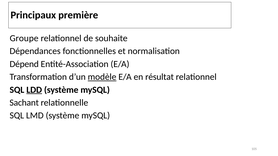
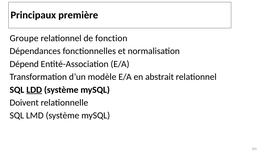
souhaite: souhaite -> fonction
modèle underline: present -> none
résultat: résultat -> abstrait
Sachant: Sachant -> Doivent
